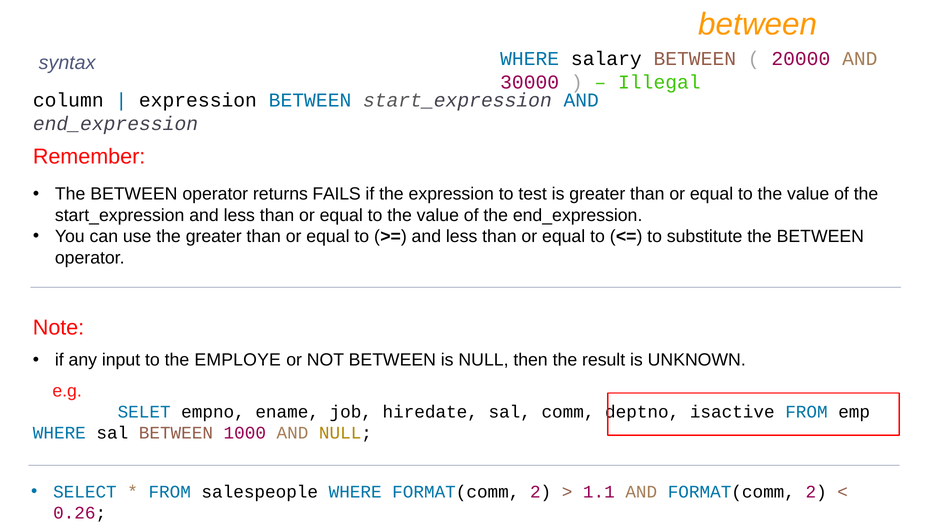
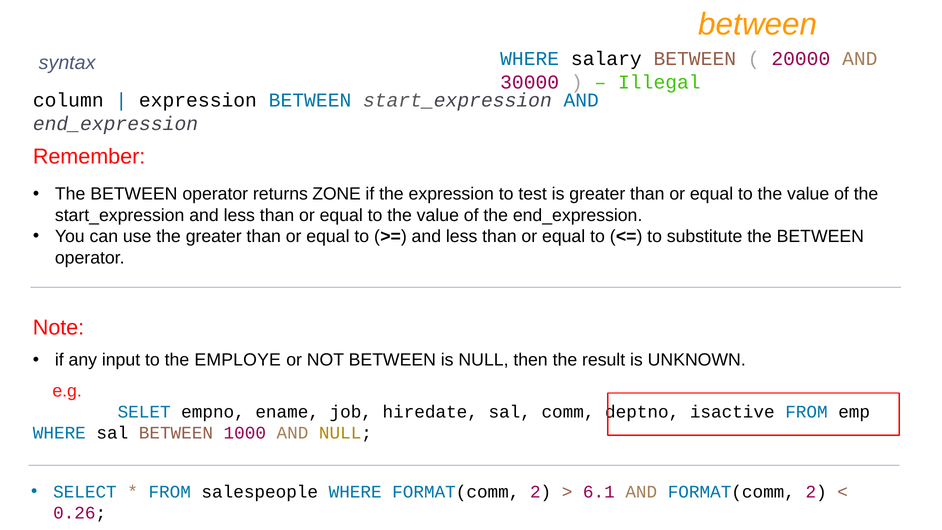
FAILS: FAILS -> ZONE
1.1: 1.1 -> 6.1
